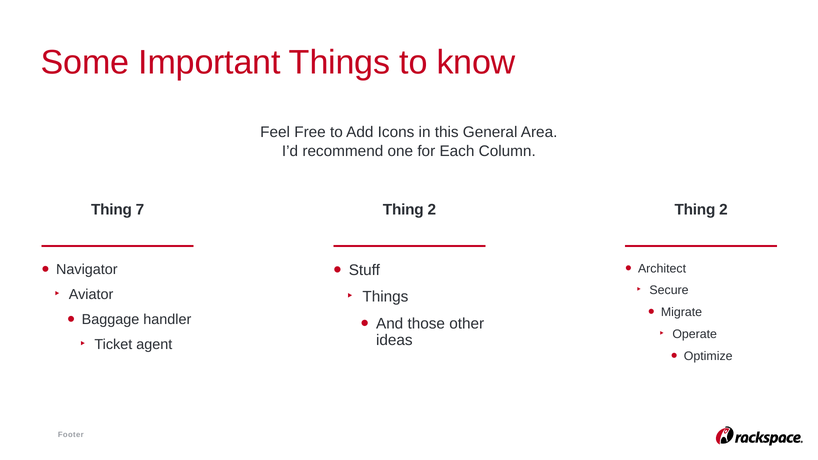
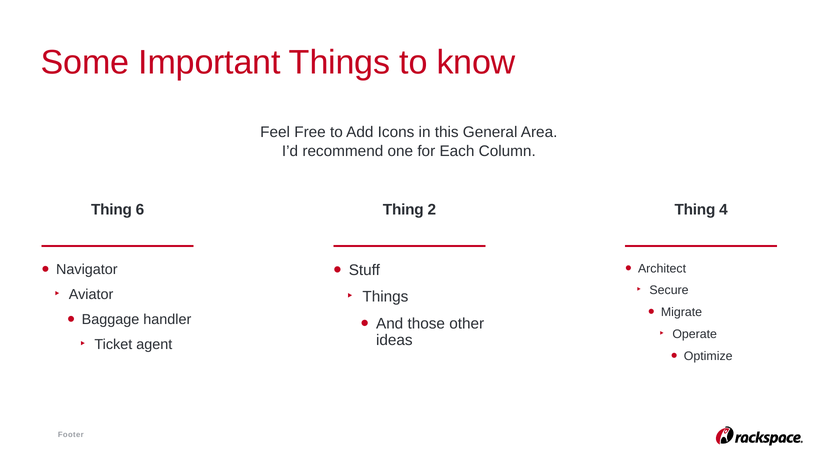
7: 7 -> 6
2 Thing 2: 2 -> 4
